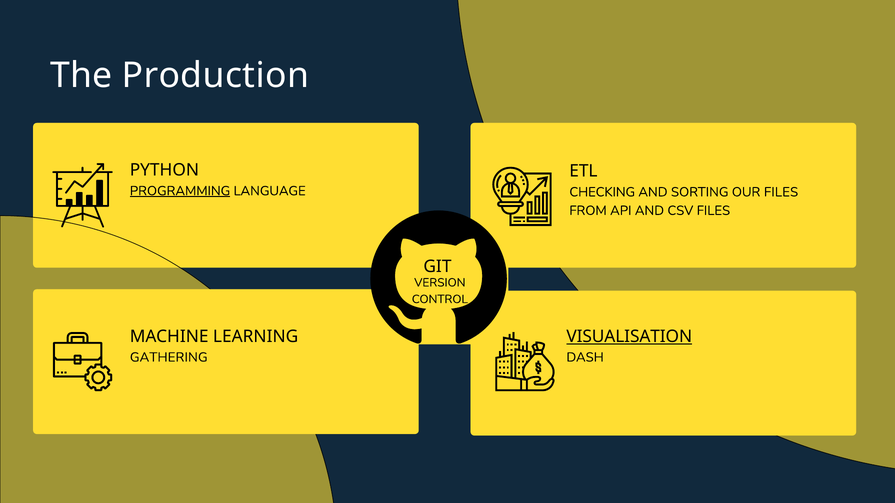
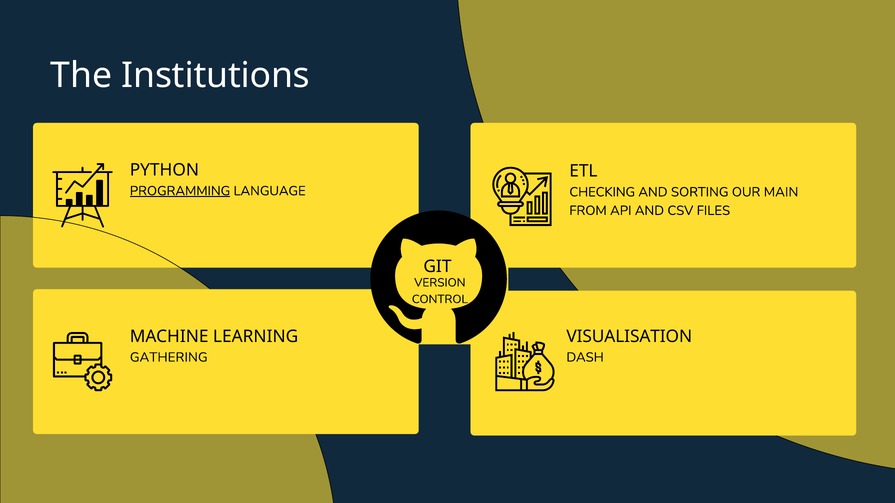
Production: Production -> Institutions
OUR FILES: FILES -> MAIN
VISUALISATION underline: present -> none
